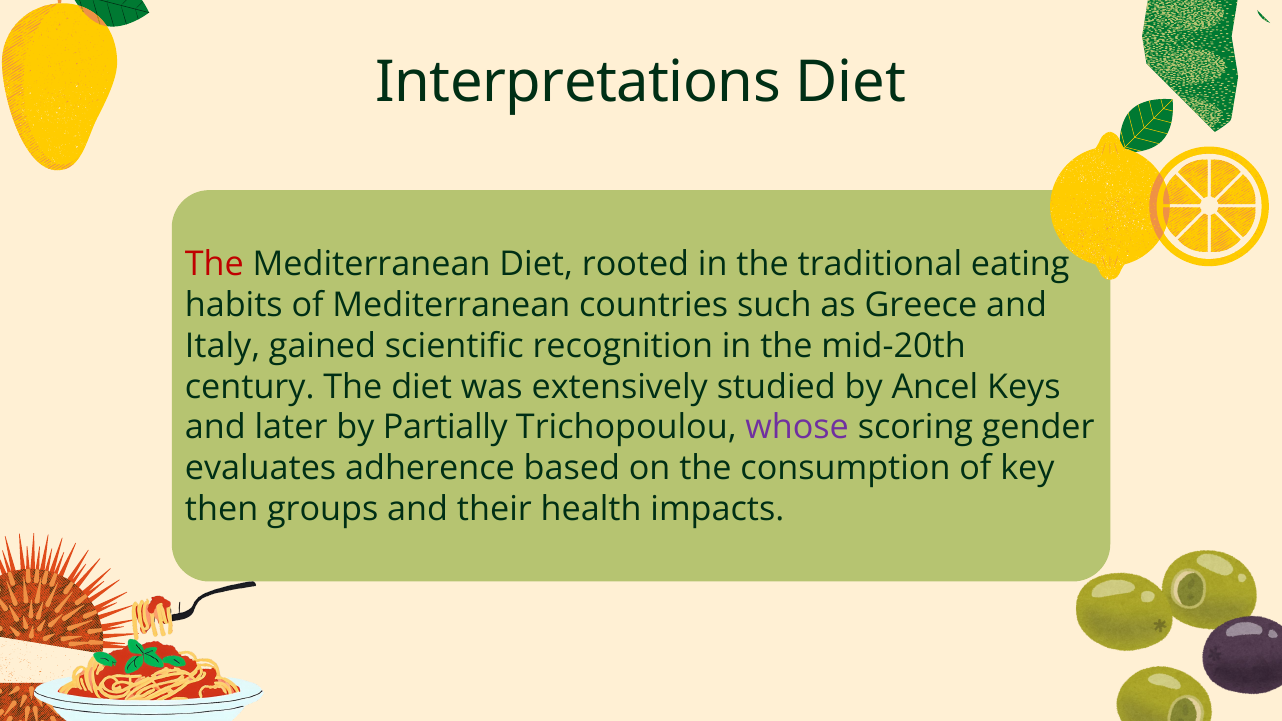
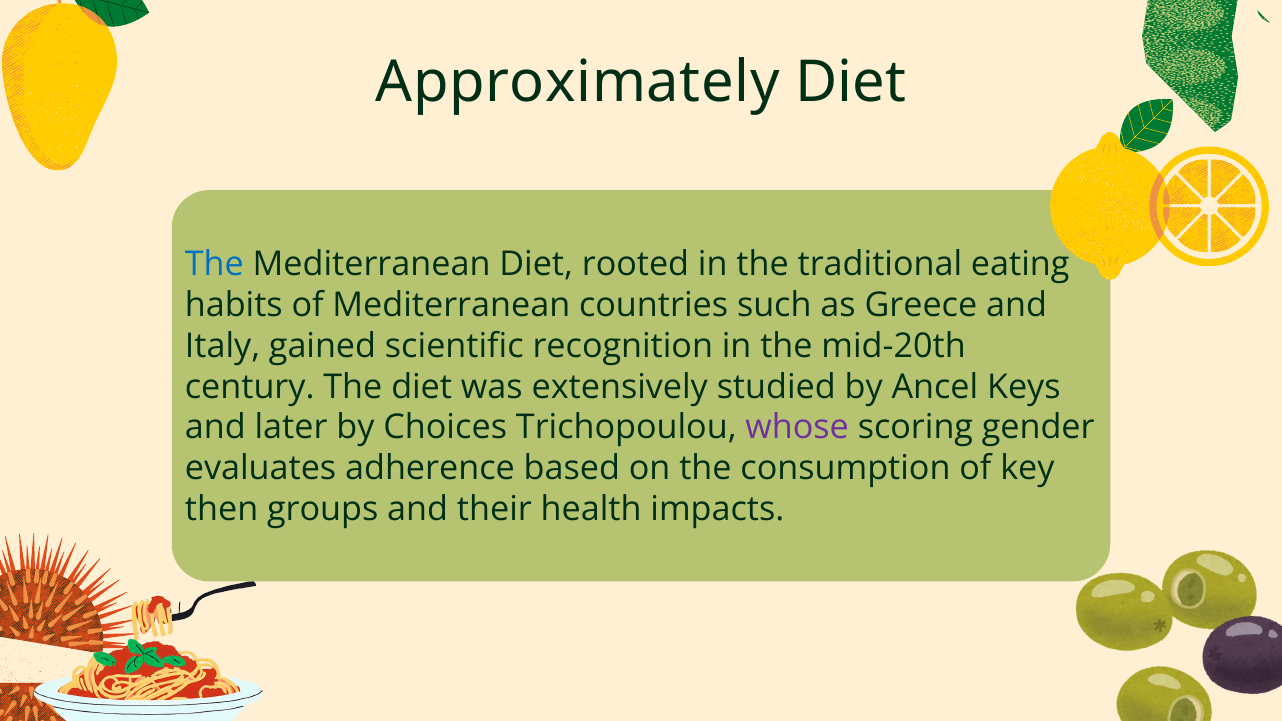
Interpretations: Interpretations -> Approximately
The at (214, 264) colour: red -> blue
Partially: Partially -> Choices
